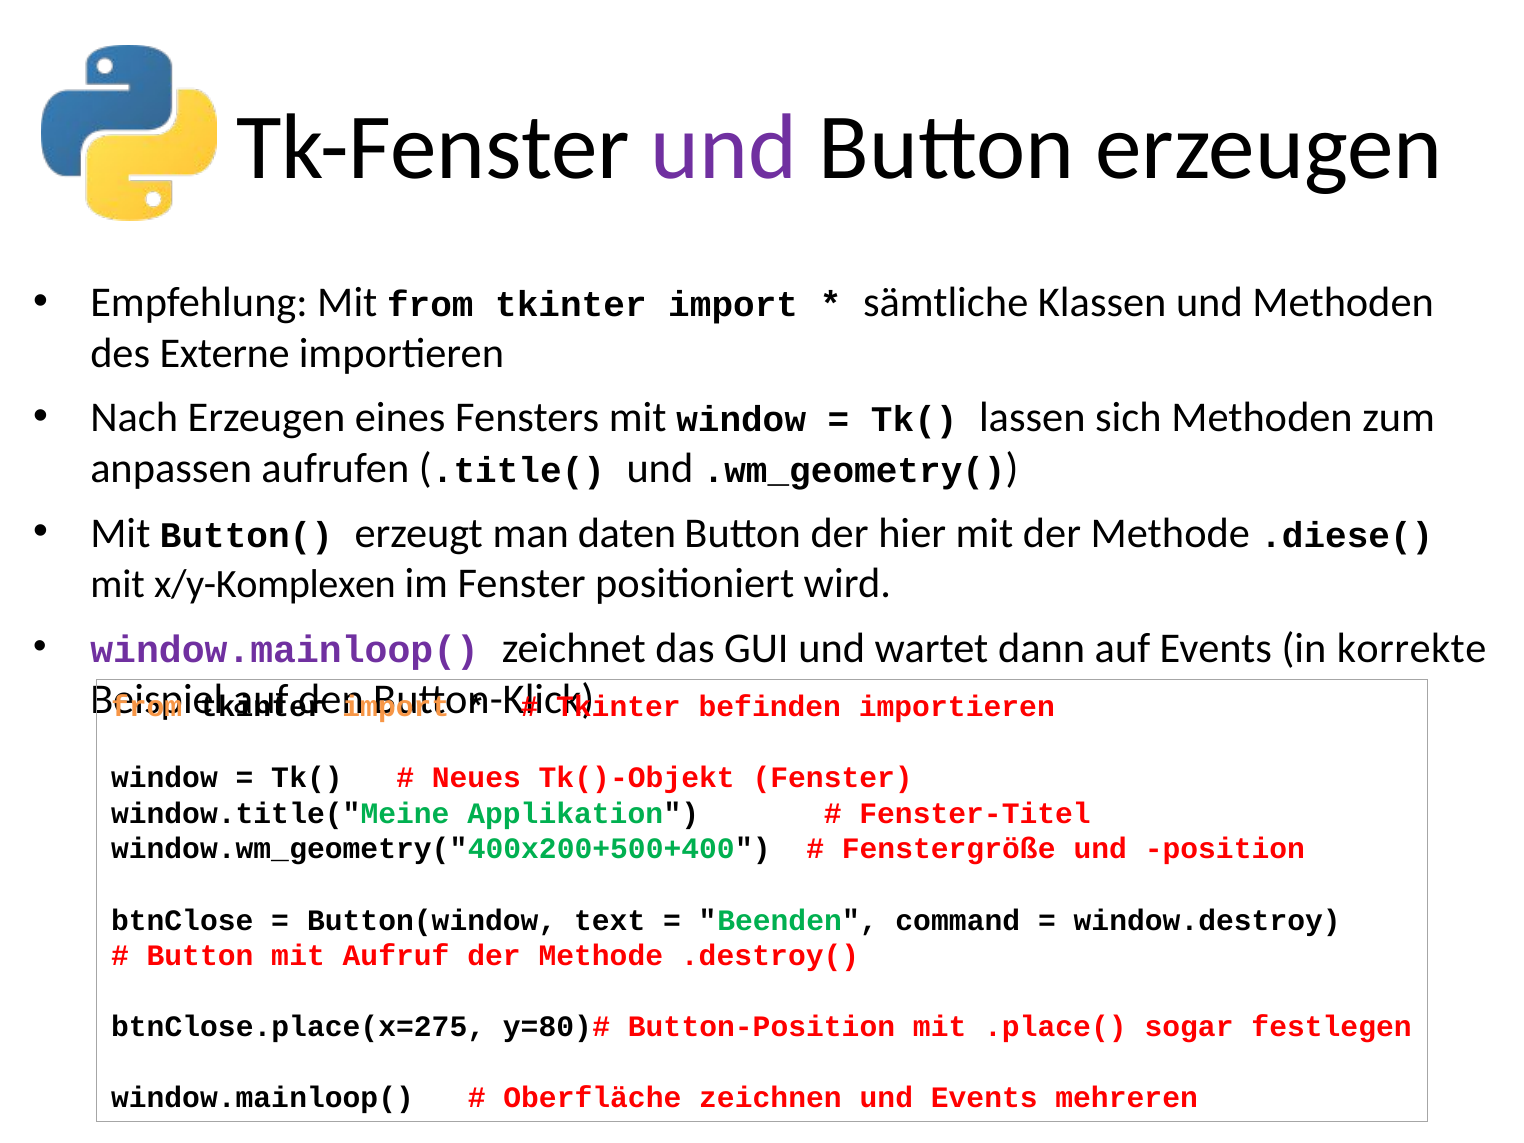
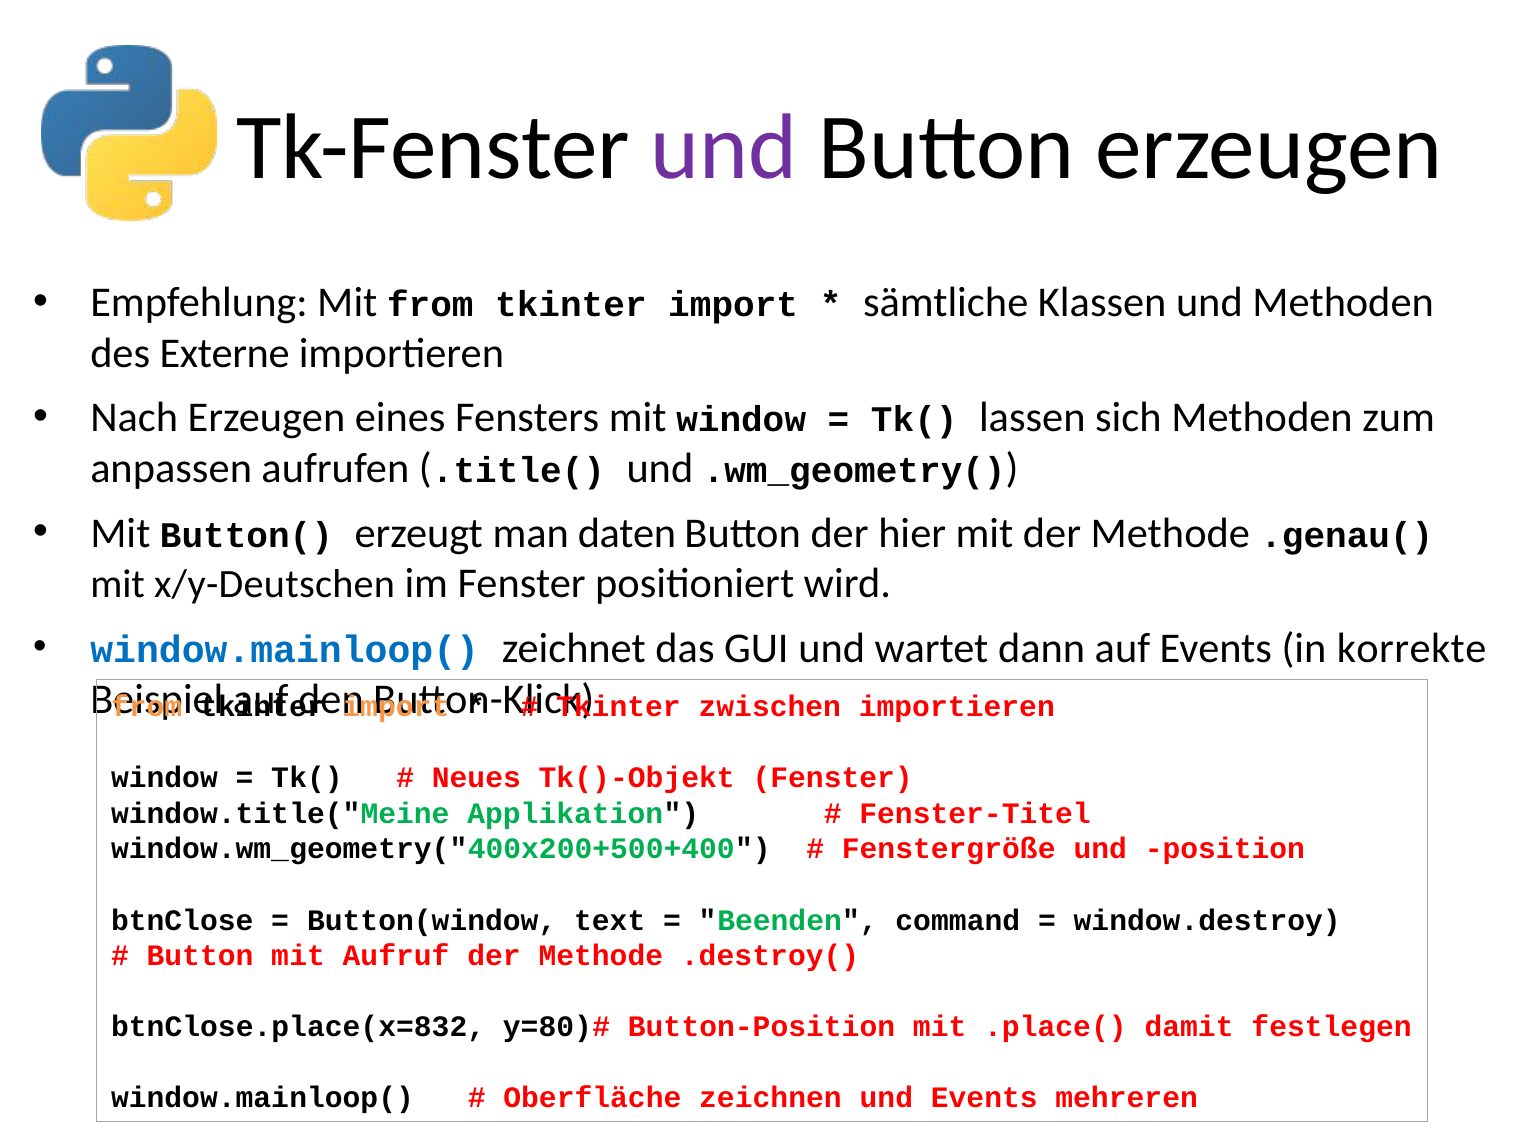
.diese(: .diese( -> .genau(
x/y-Komplexen: x/y-Komplexen -> x/y-Deutschen
window.mainloop( at (285, 650) colour: purple -> blue
befinden: befinden -> zwischen
btnClose.place(x=275: btnClose.place(x=275 -> btnClose.place(x=832
sogar: sogar -> damit
